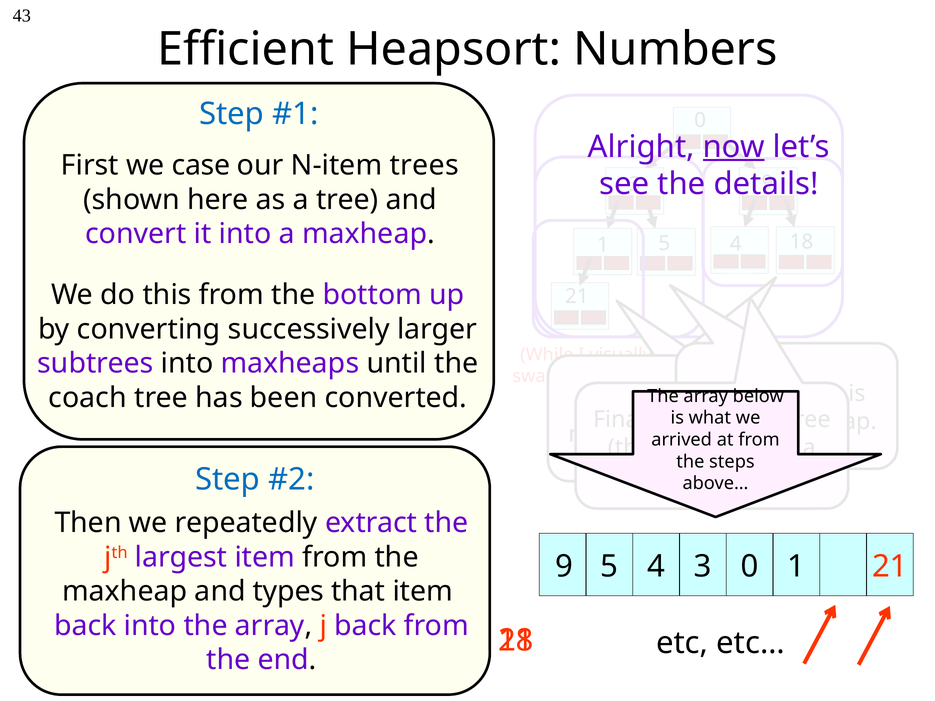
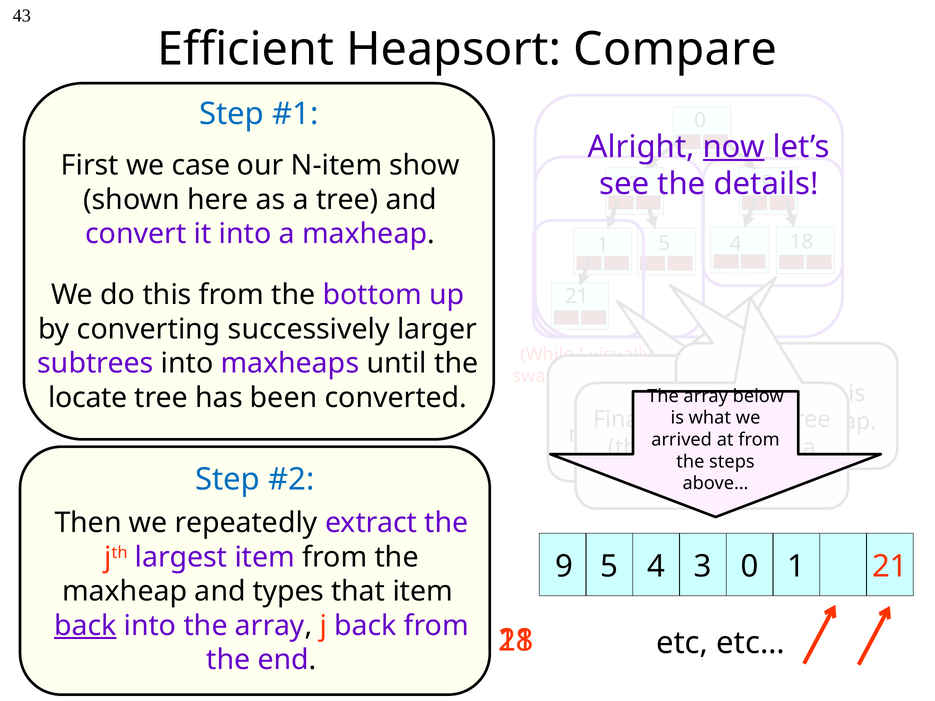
Numbers: Numbers -> Compare
N-item trees: trees -> show
coach: coach -> locate
back at (85, 626) underline: none -> present
